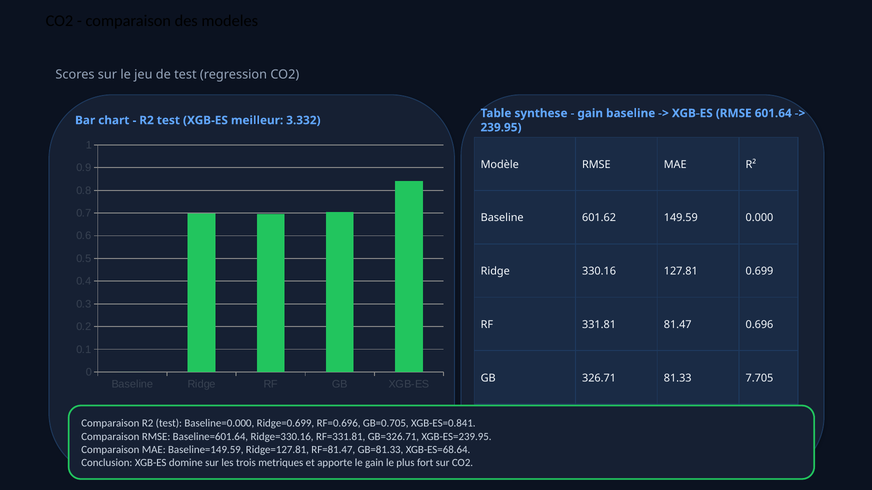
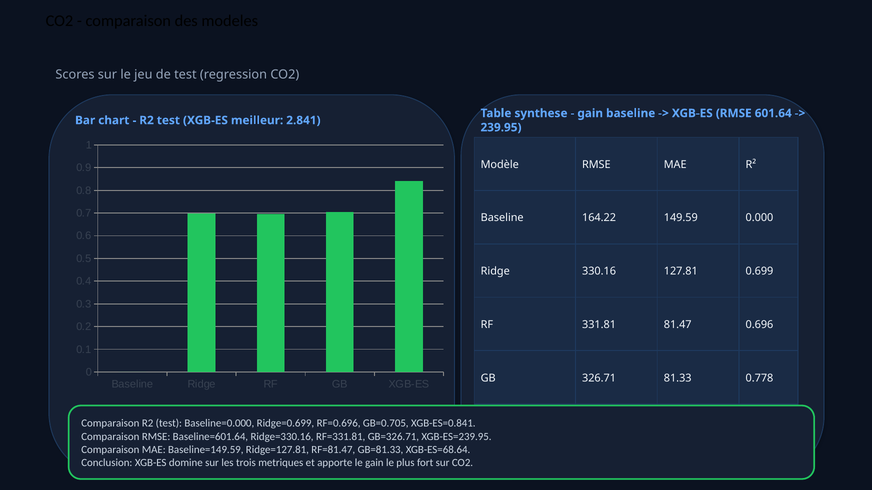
3.332: 3.332 -> 2.841
601.62: 601.62 -> 164.22
7.705: 7.705 -> 0.778
